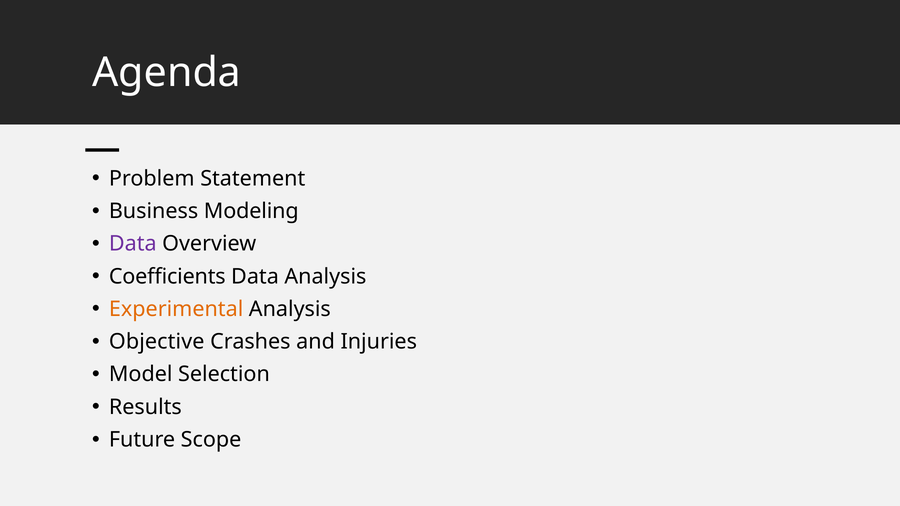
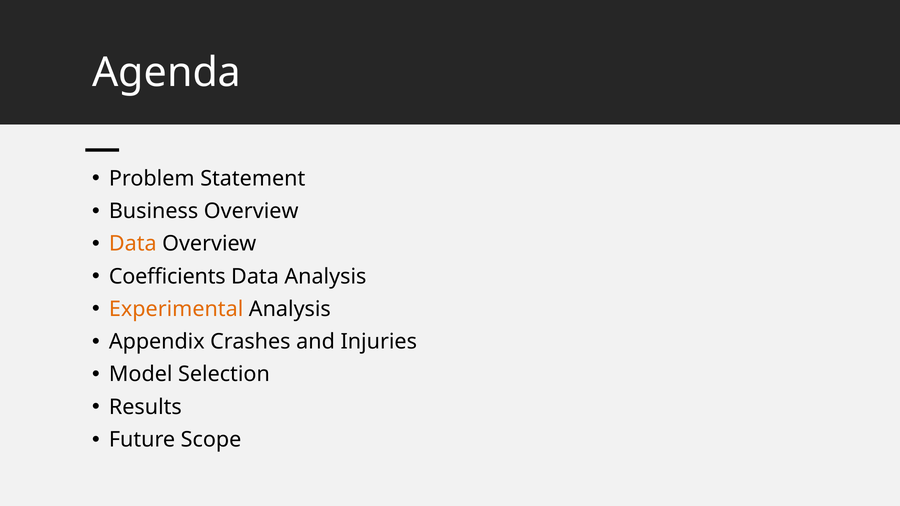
Business Modeling: Modeling -> Overview
Data at (133, 244) colour: purple -> orange
Objective: Objective -> Appendix
